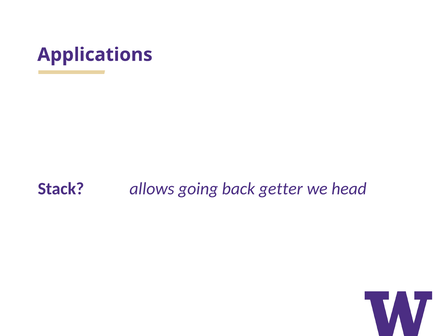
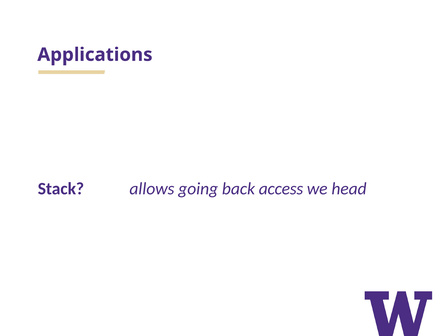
getter: getter -> access
